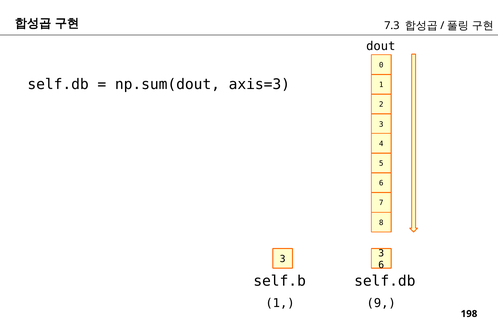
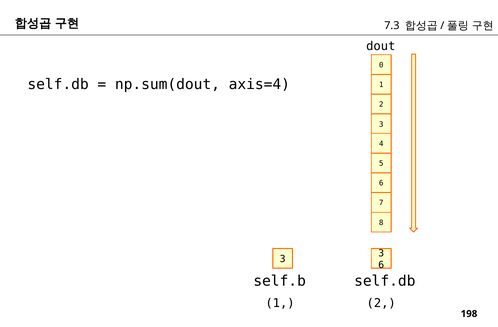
axis=3: axis=3 -> axis=4
9 at (381, 303): 9 -> 2
